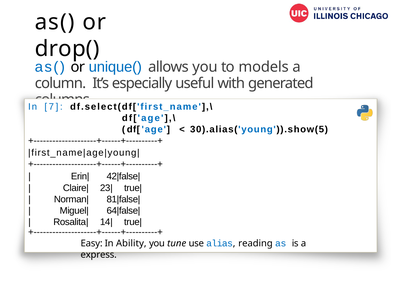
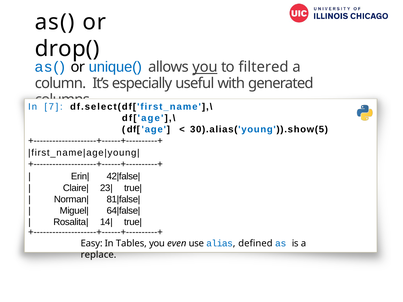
you at (205, 67) underline: none -> present
models: models -> filtered
Ability: Ability -> Tables
tune: tune -> even
reading: reading -> defined
express: express -> replace
